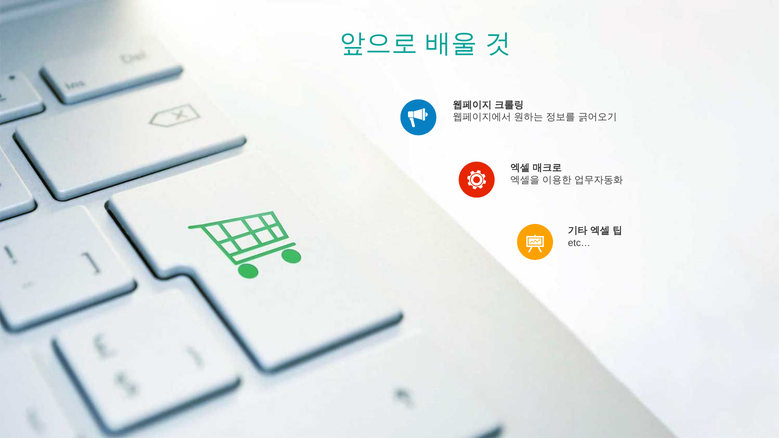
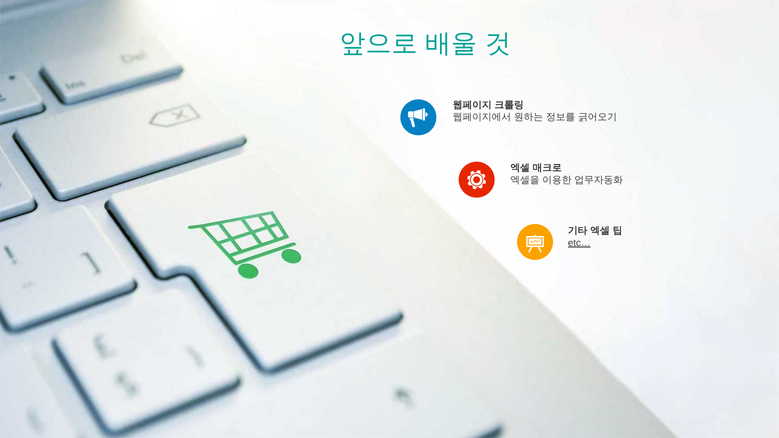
etc… underline: none -> present
